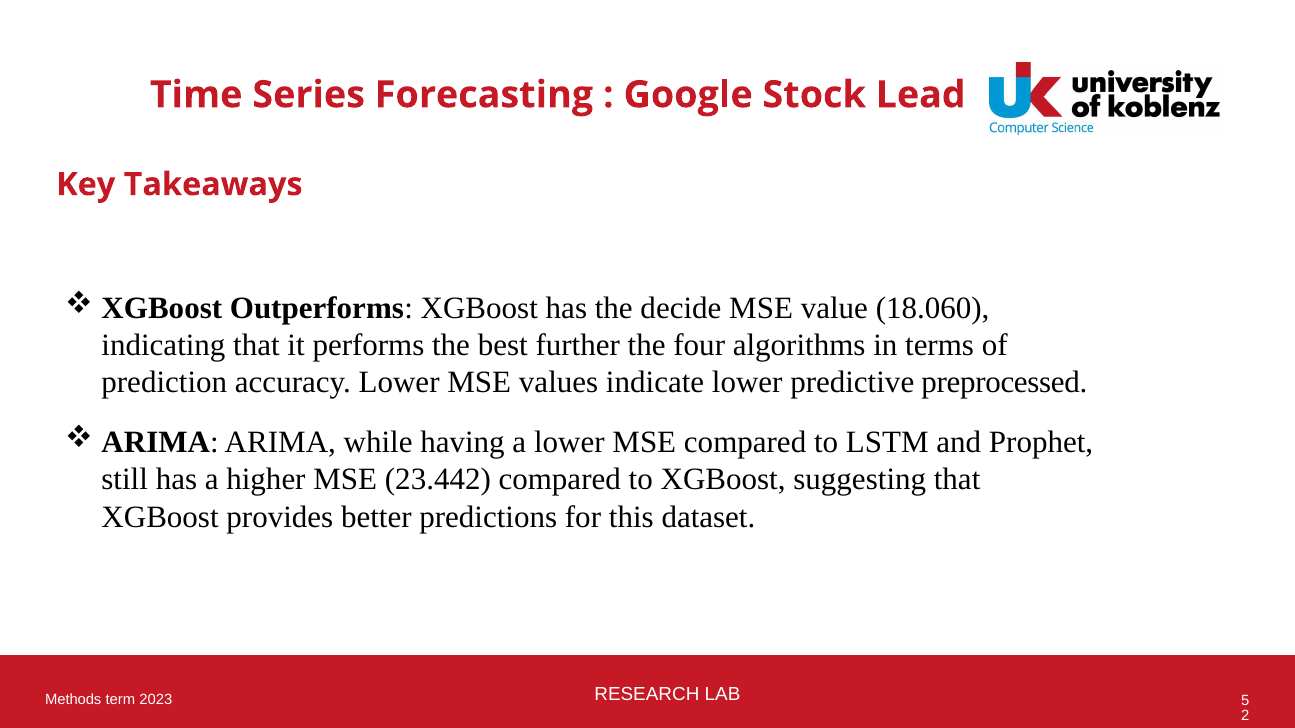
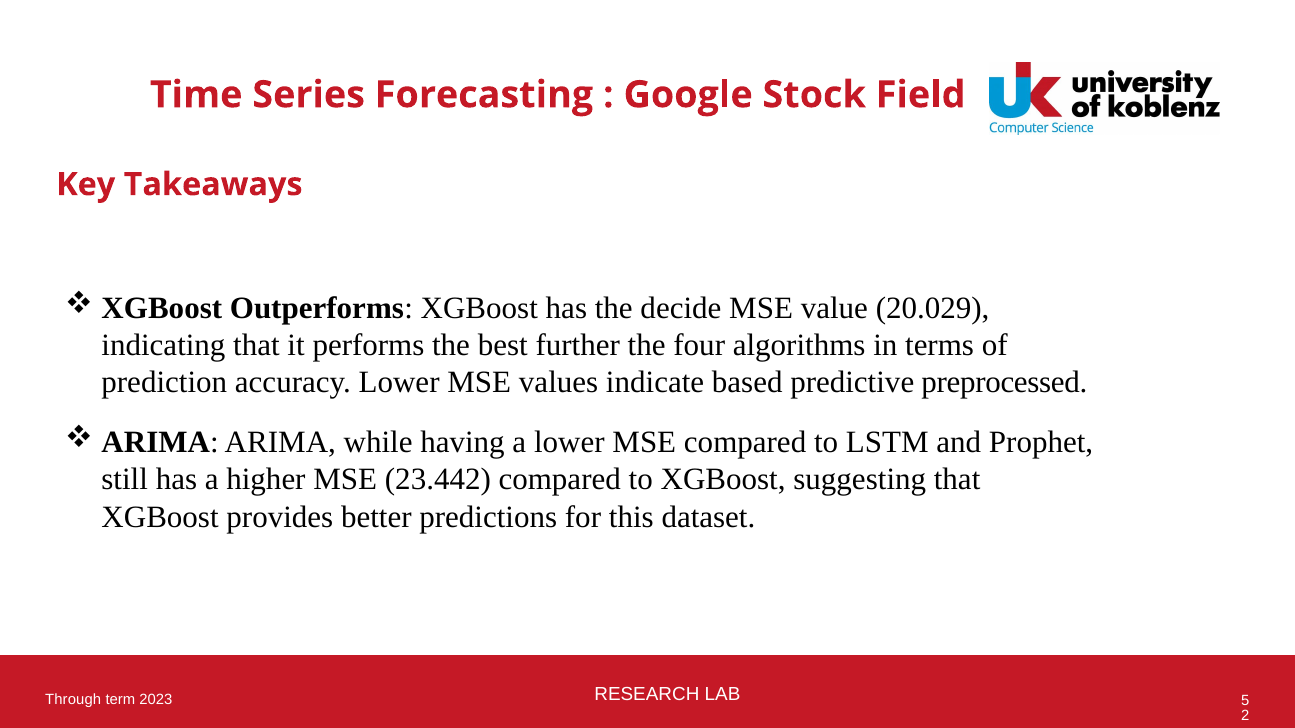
Lead: Lead -> Field
18.060: 18.060 -> 20.029
indicate lower: lower -> based
Methods: Methods -> Through
